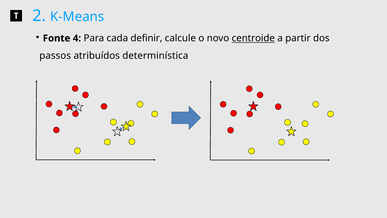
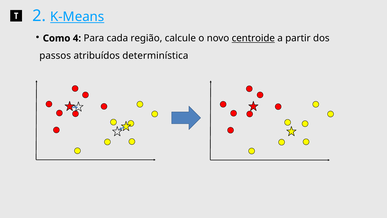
K-Means underline: none -> present
Fonte: Fonte -> Como
definir: definir -> região
